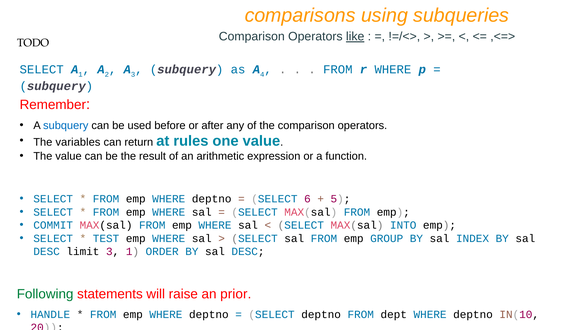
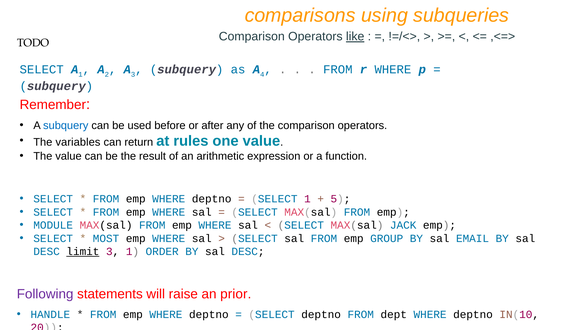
SELECT 6: 6 -> 1
COMMIT: COMMIT -> MODULE
INTO: INTO -> JACK
TEST: TEST -> MOST
INDEX: INDEX -> EMAIL
limit underline: none -> present
Following colour: green -> purple
